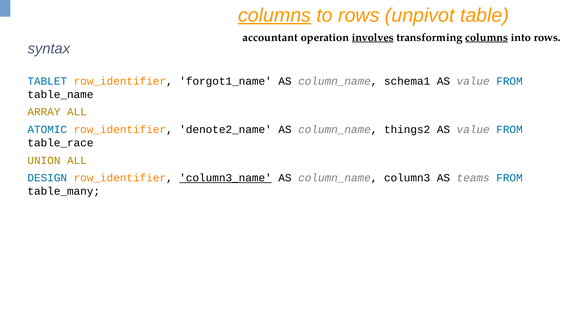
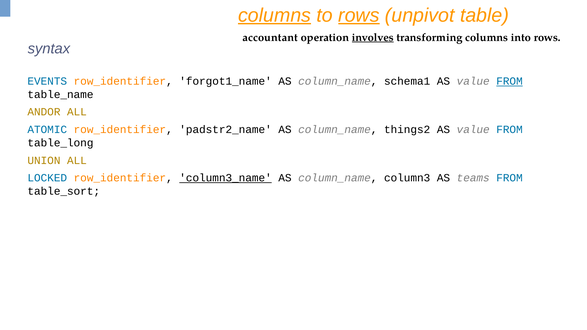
rows at (359, 15) underline: none -> present
columns at (487, 37) underline: present -> none
TABLET: TABLET -> EVENTS
FROM at (509, 81) underline: none -> present
ARRAY: ARRAY -> ANDOR
denote2_name: denote2_name -> padstr2_name
table_race: table_race -> table_long
DESIGN: DESIGN -> LOCKED
table_many: table_many -> table_sort
